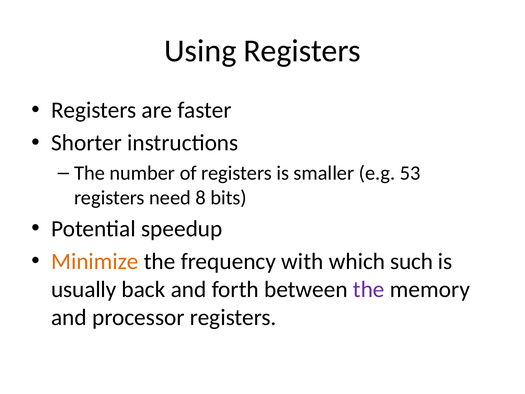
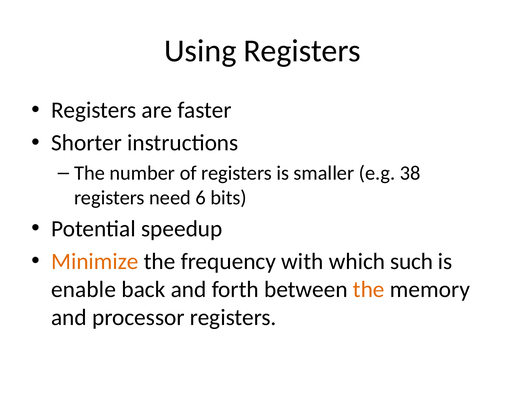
53: 53 -> 38
8: 8 -> 6
usually: usually -> enable
the at (369, 289) colour: purple -> orange
